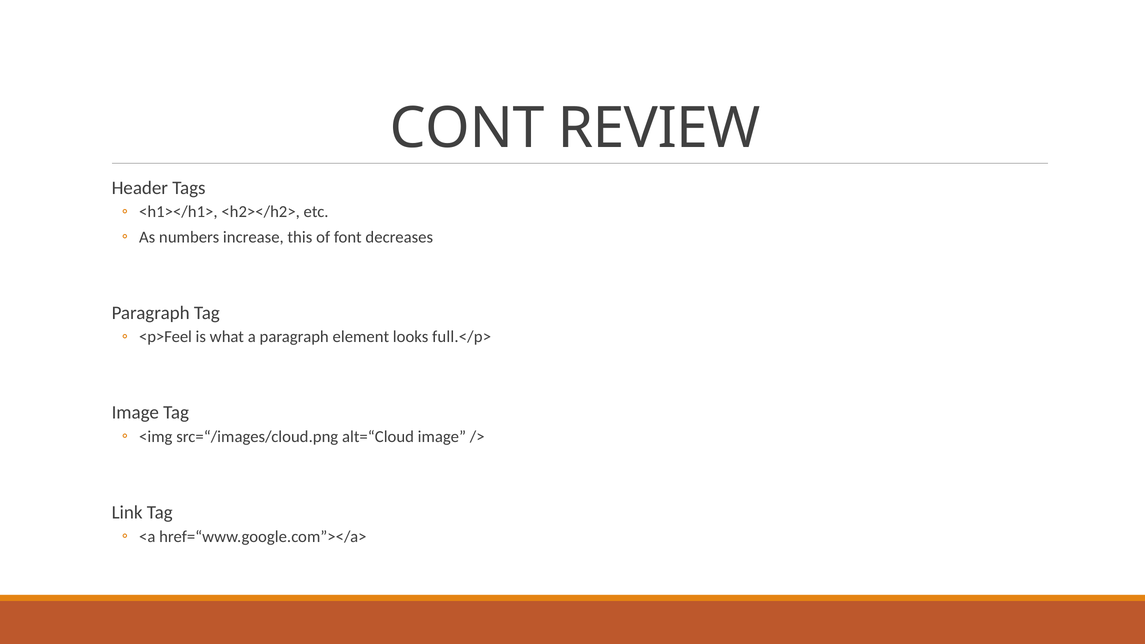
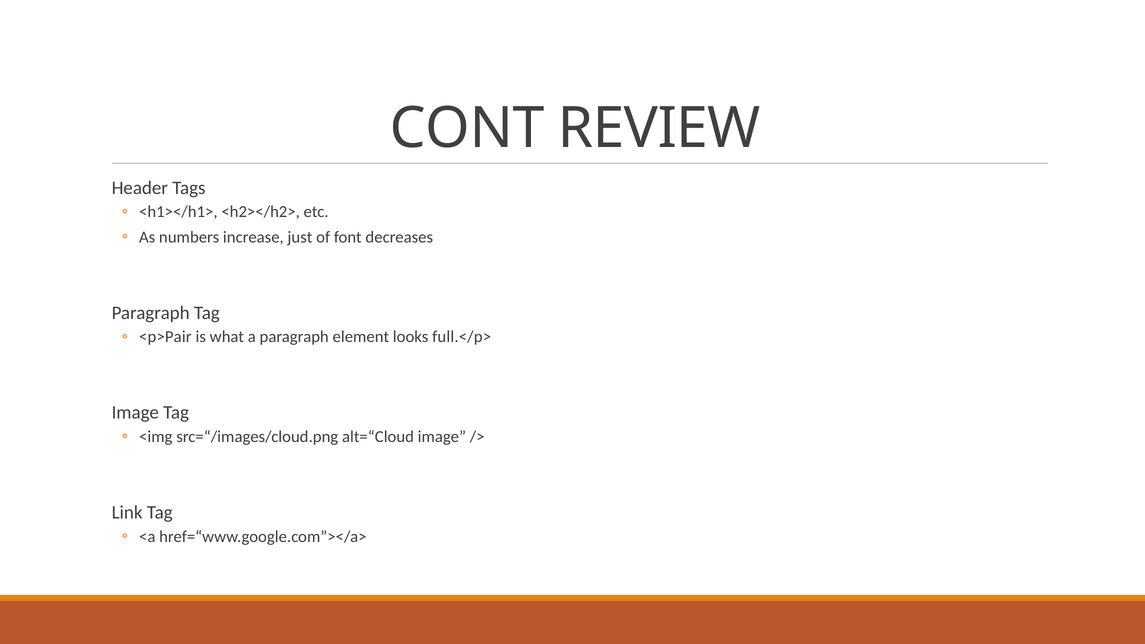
this: this -> just
<p>Feel: <p>Feel -> <p>Pair
